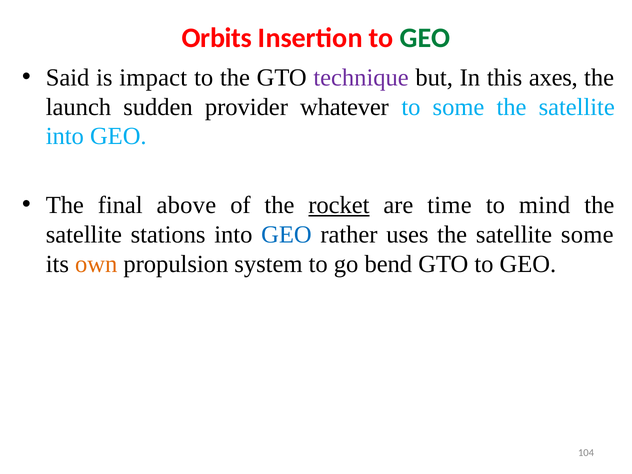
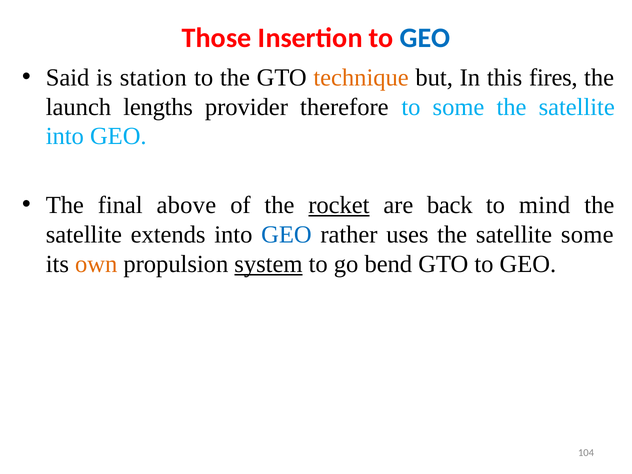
Orbits: Orbits -> Those
GEO at (425, 38) colour: green -> blue
impact: impact -> station
technique colour: purple -> orange
axes: axes -> fires
sudden: sudden -> lengths
whatever: whatever -> therefore
time: time -> back
stations: stations -> extends
system underline: none -> present
